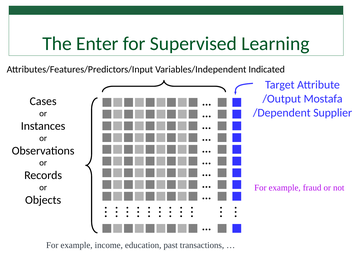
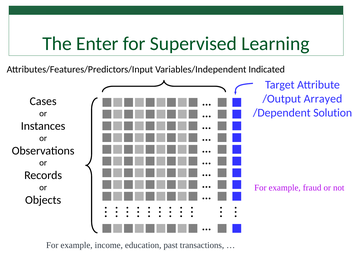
Mostafa: Mostafa -> Arrayed
Supplier: Supplier -> Solution
